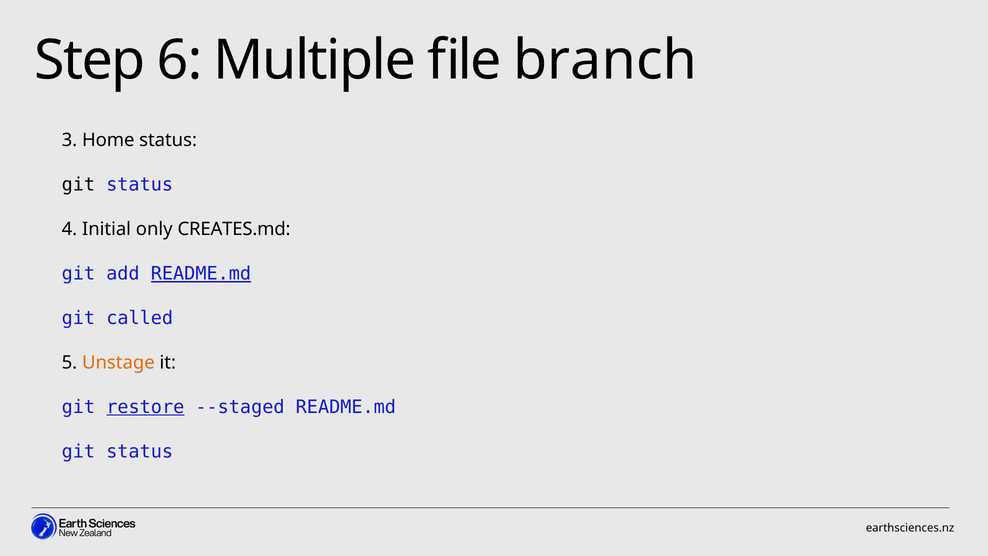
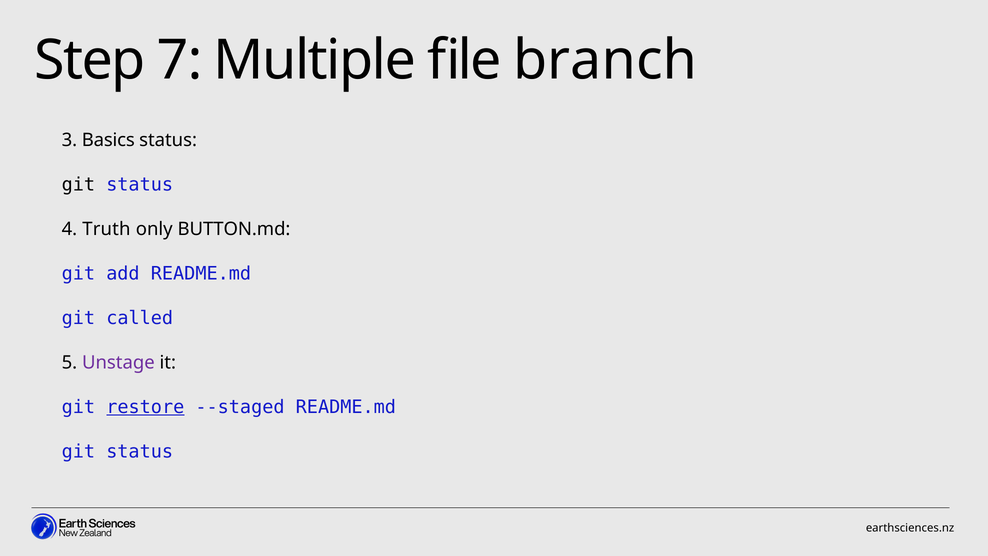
6: 6 -> 7
Home: Home -> Basics
Initial: Initial -> Truth
CREATES.md: CREATES.md -> BUTTON.md
README.md at (201, 274) underline: present -> none
Unstage colour: orange -> purple
